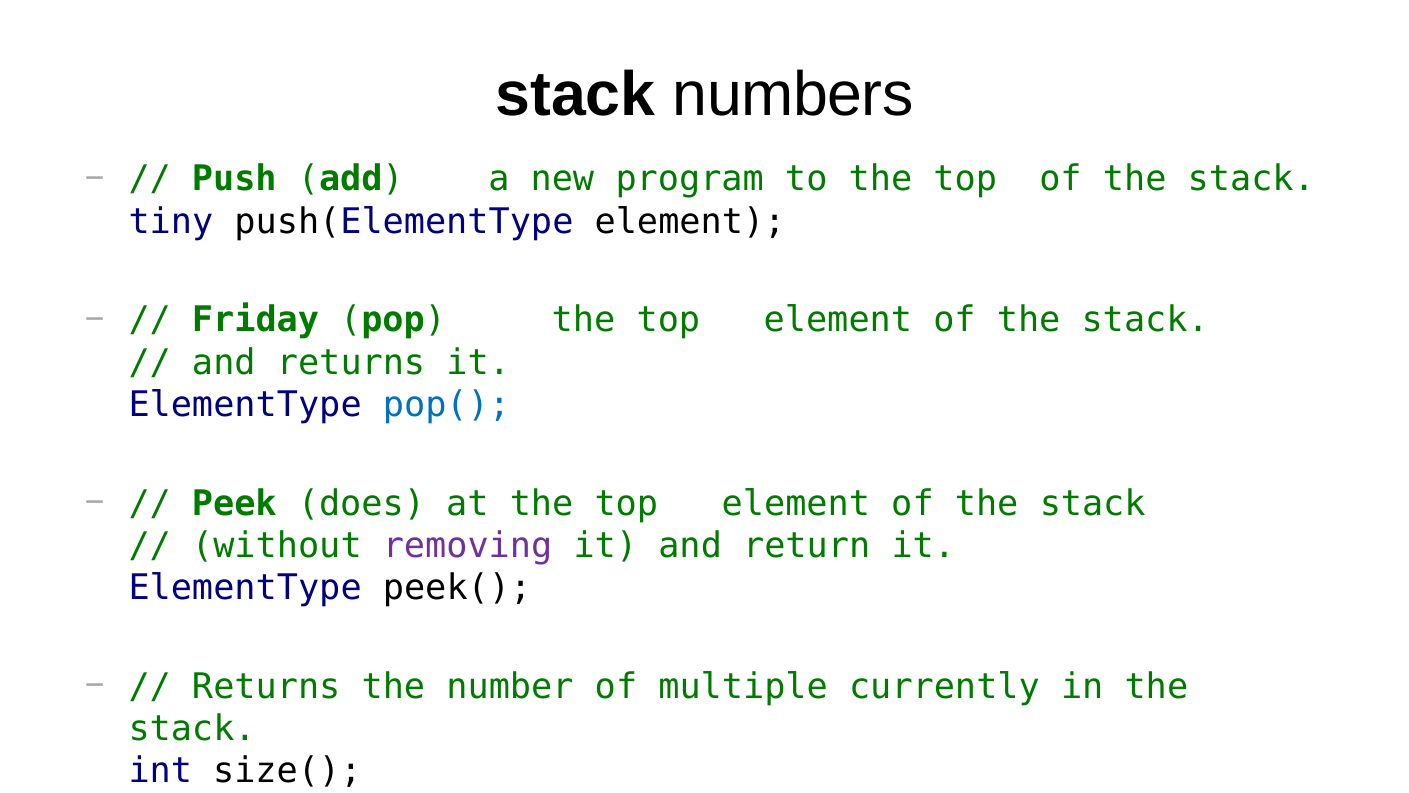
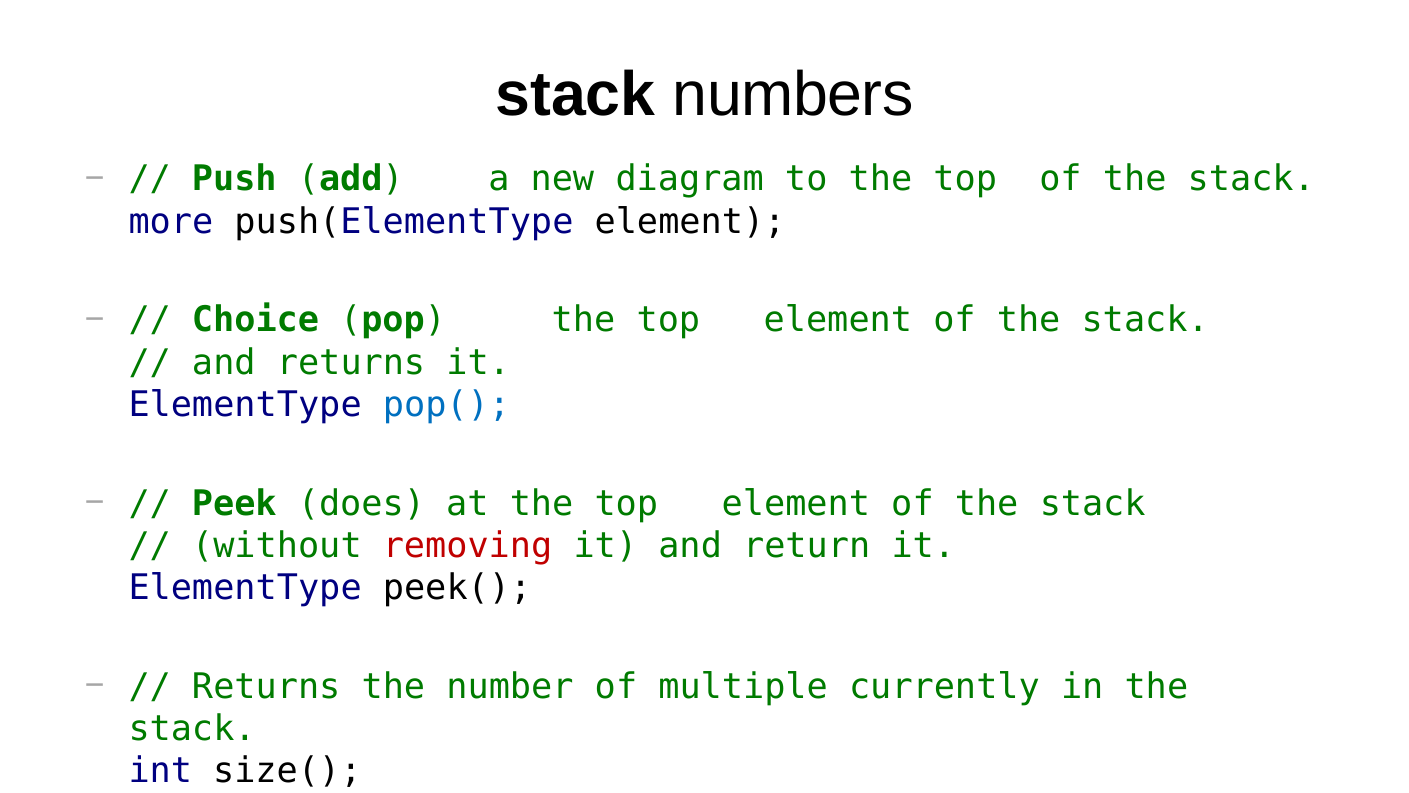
program: program -> diagram
tiny: tiny -> more
Friday: Friday -> Choice
removing colour: purple -> red
